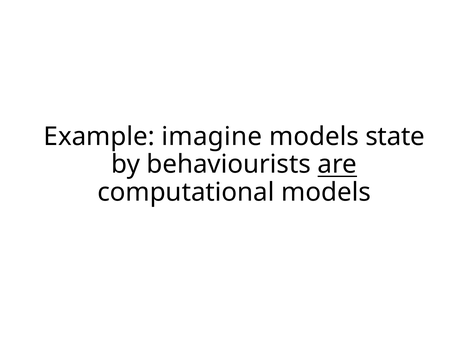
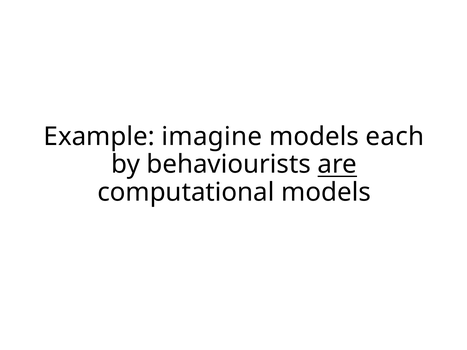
state: state -> each
